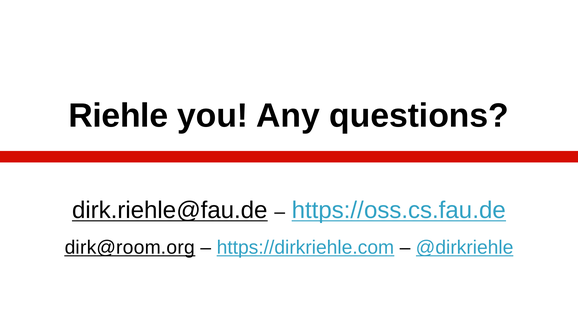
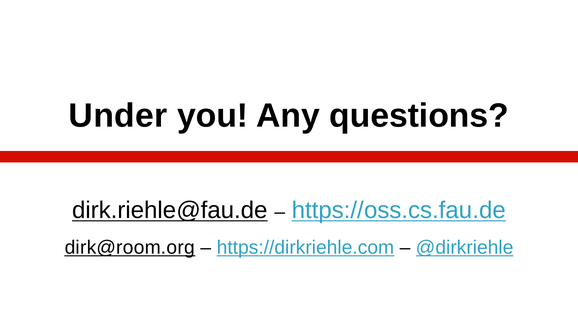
Riehle: Riehle -> Under
